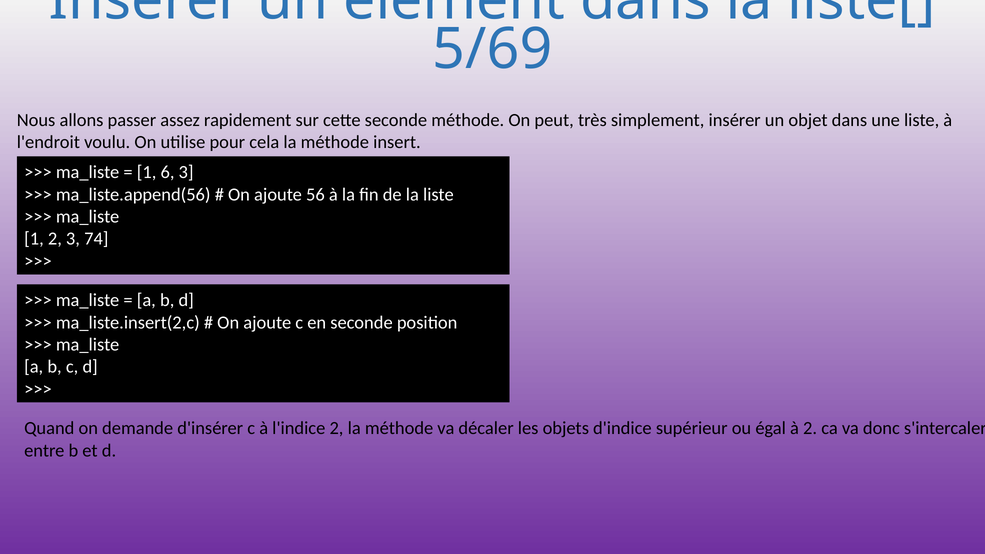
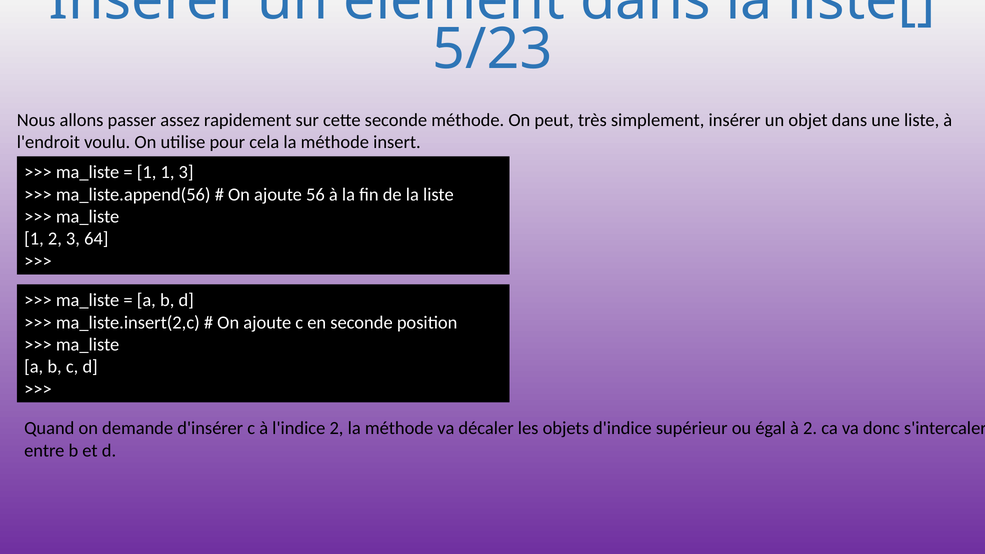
5/69: 5/69 -> 5/23
1 6: 6 -> 1
74: 74 -> 64
